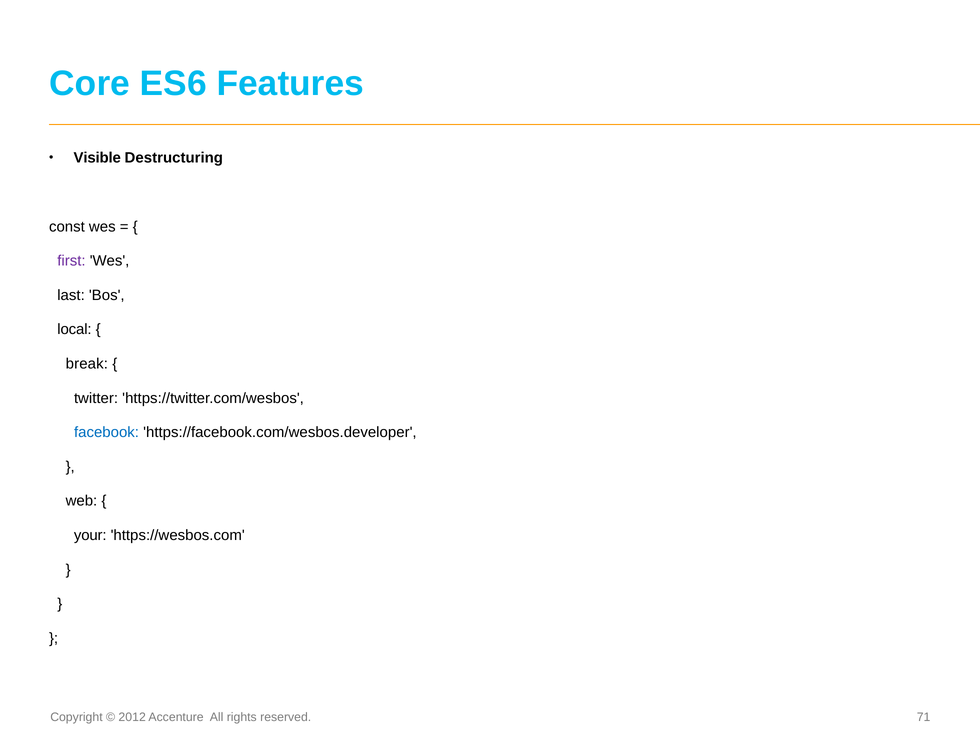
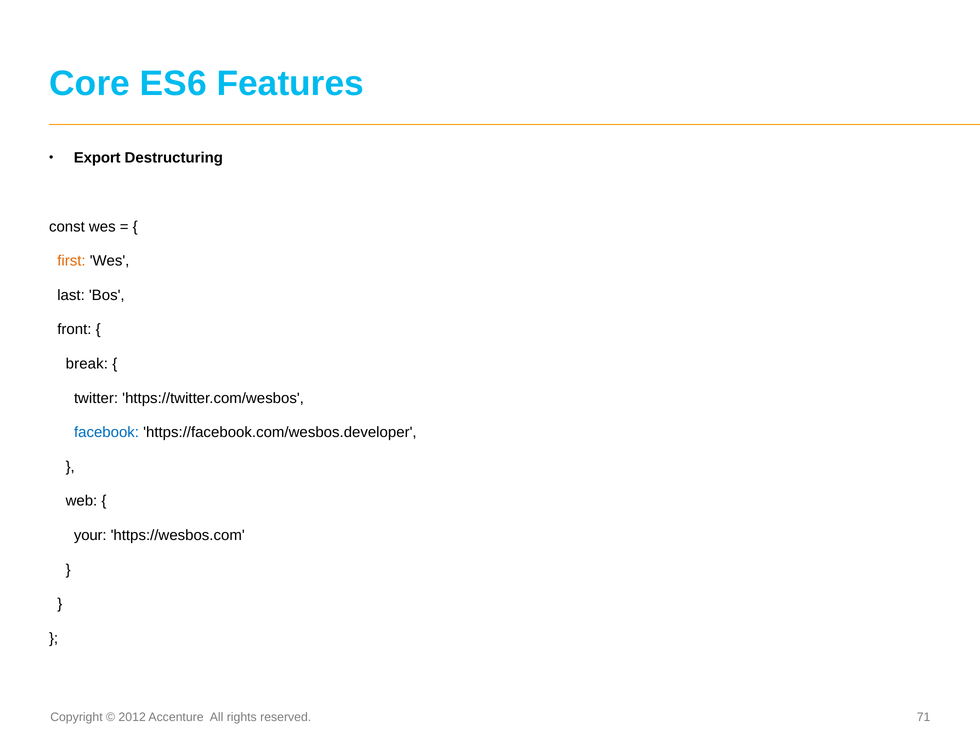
Visible: Visible -> Export
first colour: purple -> orange
local: local -> front
